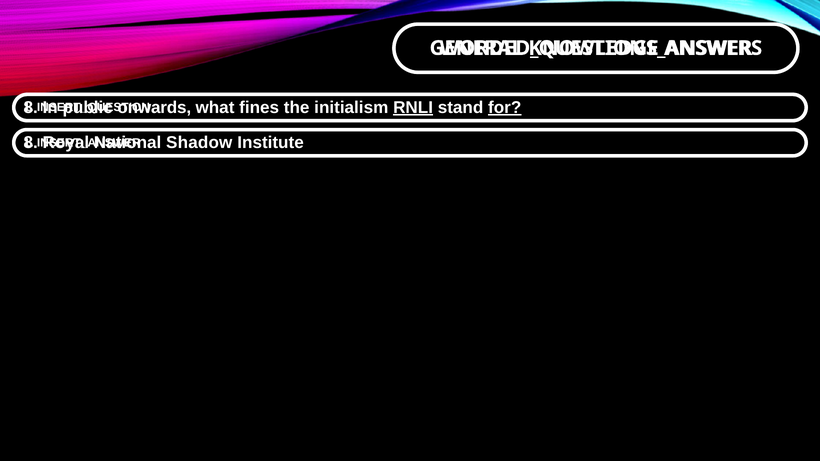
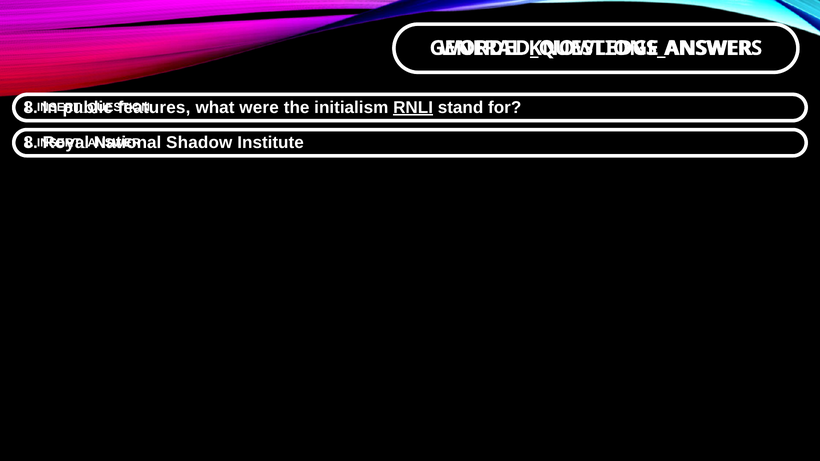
onwards: onwards -> features
fines: fines -> were
for underline: present -> none
